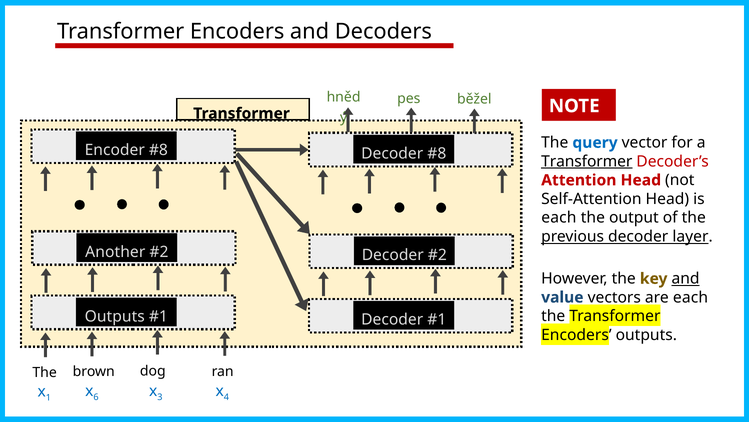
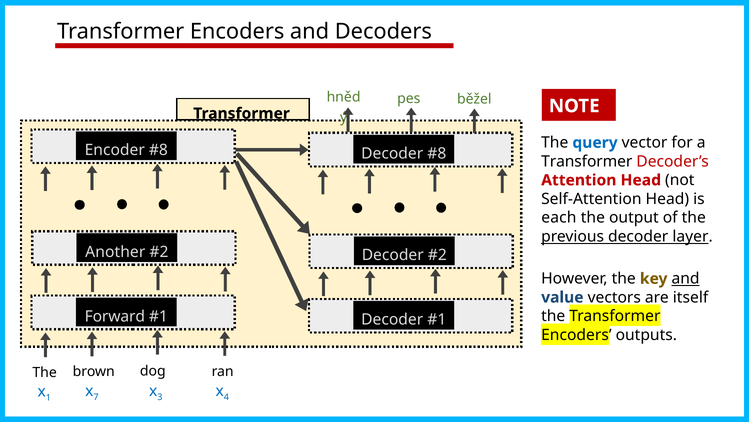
Transformer at (587, 161) underline: present -> none
each at (691, 297): each -> itself
Outputs at (115, 316): Outputs -> Forward
6: 6 -> 7
